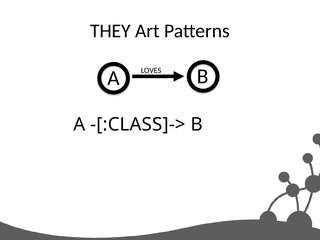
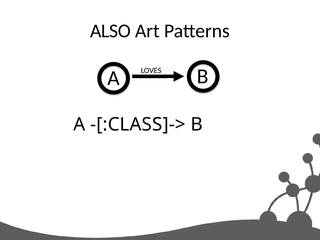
THEY: THEY -> ALSO
